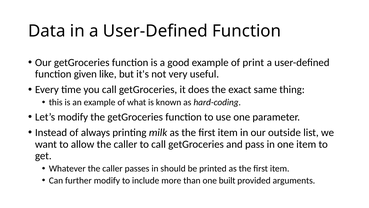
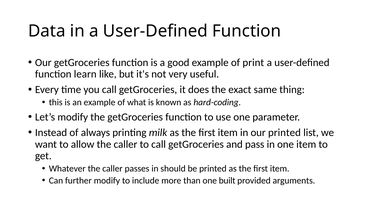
given: given -> learn
our outside: outside -> printed
